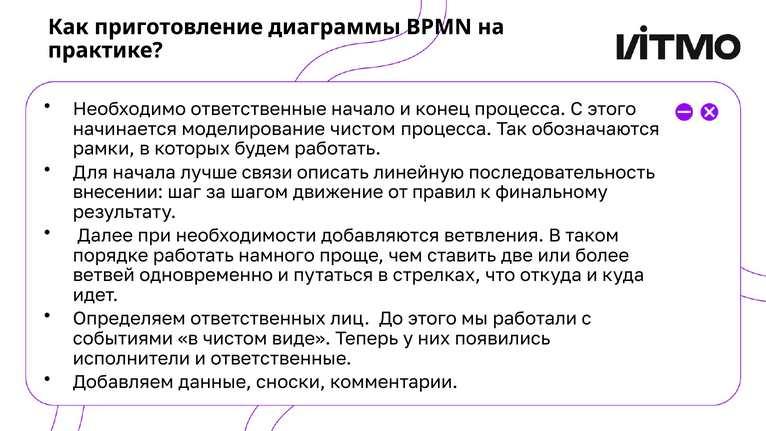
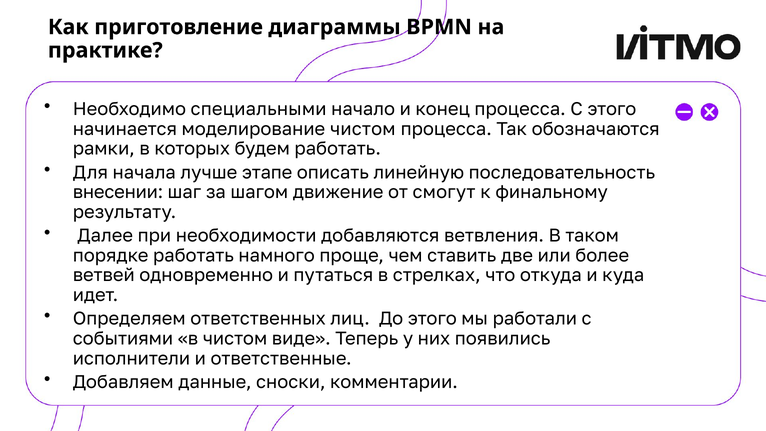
Необходимо ответственные: ответственные -> специальными
связи: связи -> этапе
правил: правил -> смогут
